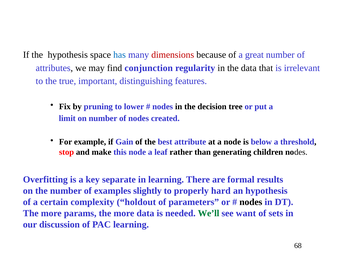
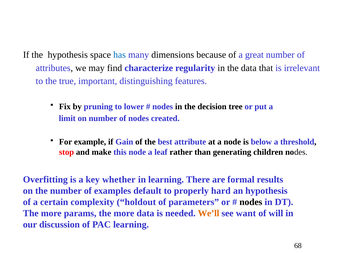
dimensions colour: red -> black
conjunction: conjunction -> characterize
separate: separate -> whether
slightly: slightly -> default
We’ll colour: green -> orange
sets: sets -> will
